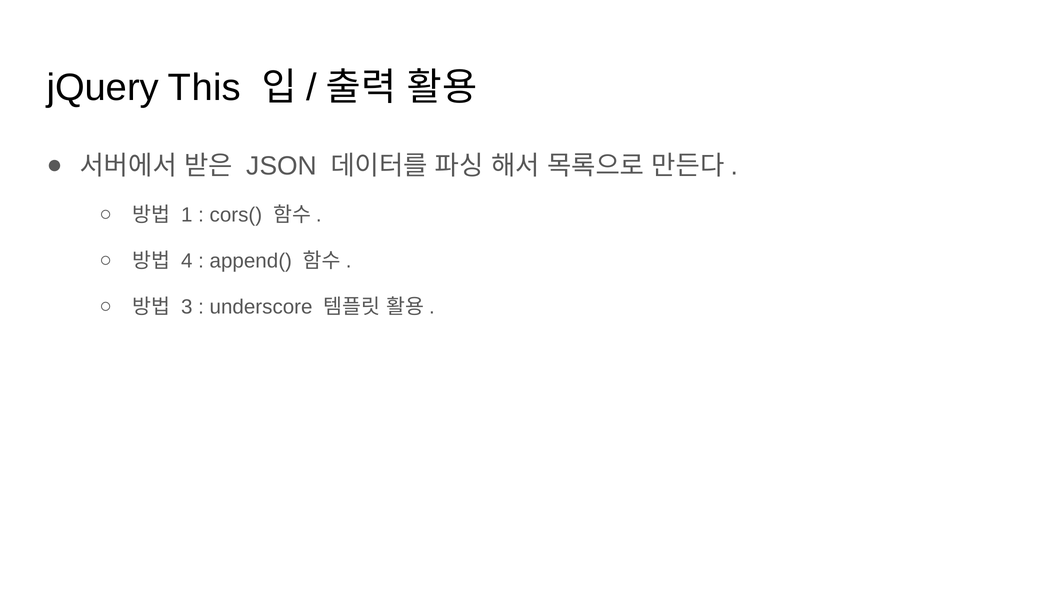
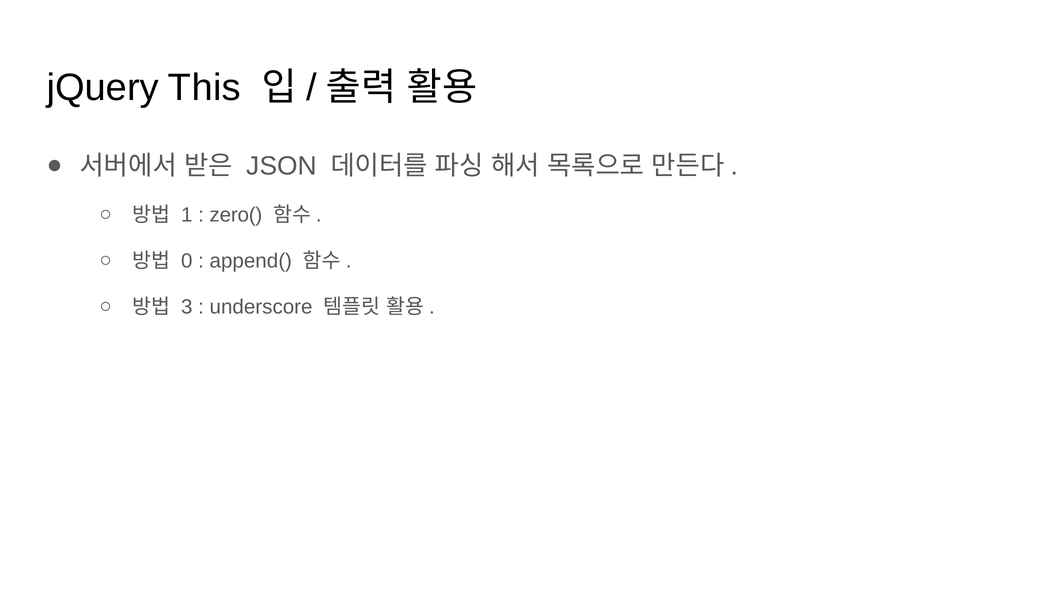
cors(: cors( -> zero(
4: 4 -> 0
